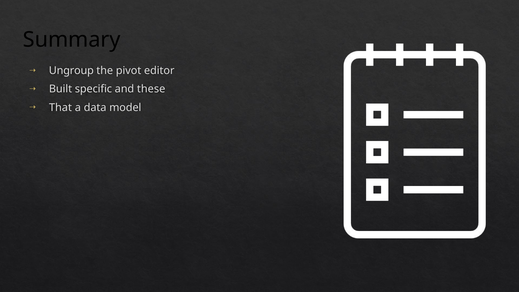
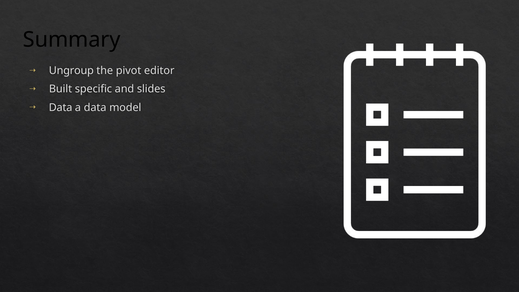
these: these -> slides
That at (60, 107): That -> Data
